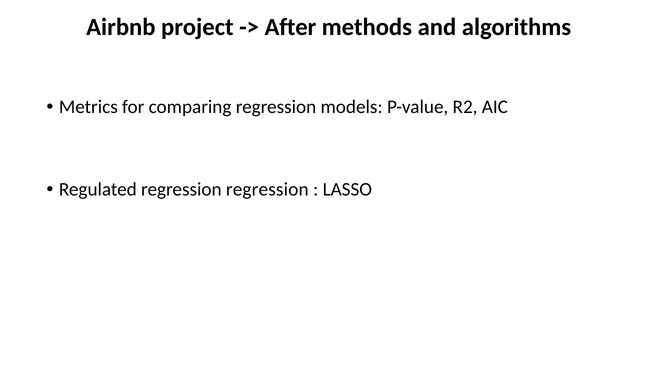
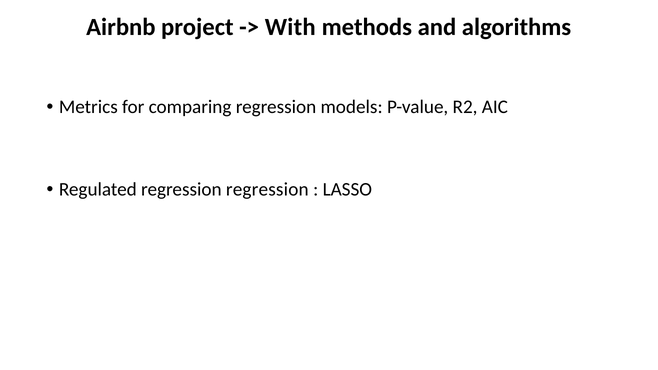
After: After -> With
